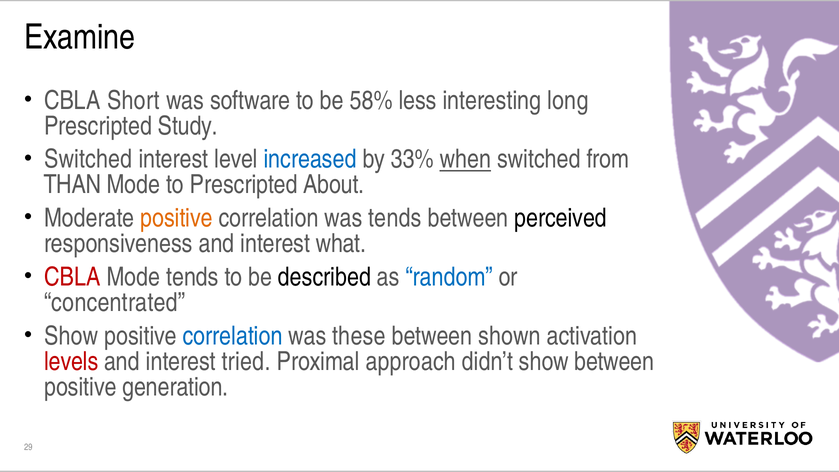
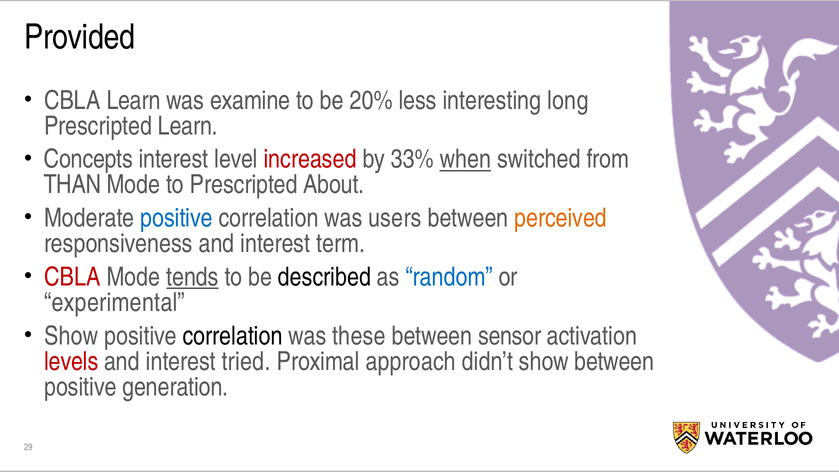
Examine: Examine -> Provided
CBLA Short: Short -> Learn
software: software -> examine
58%: 58% -> 20%
Prescripted Study: Study -> Learn
Switched at (88, 159): Switched -> Concepts
increased colour: blue -> red
positive at (177, 218) colour: orange -> blue
was tends: tends -> users
perceived colour: black -> orange
what: what -> term
tends at (192, 277) underline: none -> present
concentrated: concentrated -> experimental
correlation at (233, 336) colour: blue -> black
shown: shown -> sensor
